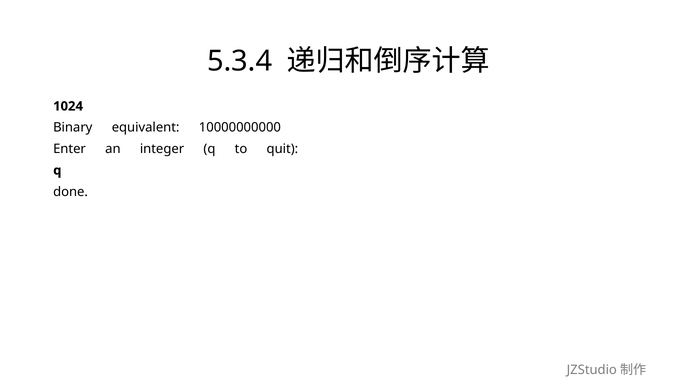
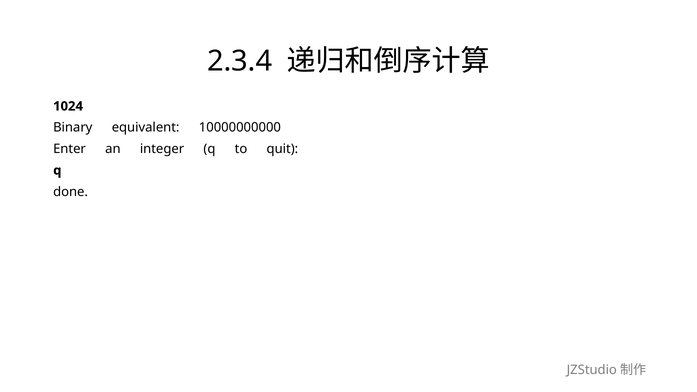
5.3.4: 5.3.4 -> 2.3.4
